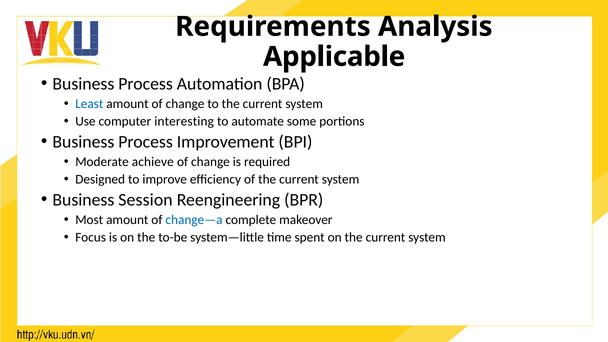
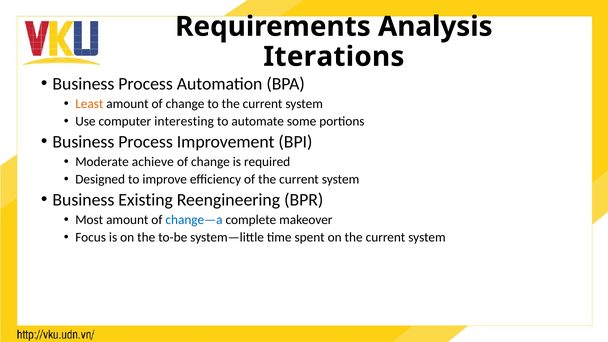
Applicable: Applicable -> Iterations
Least colour: blue -> orange
Session: Session -> Existing
